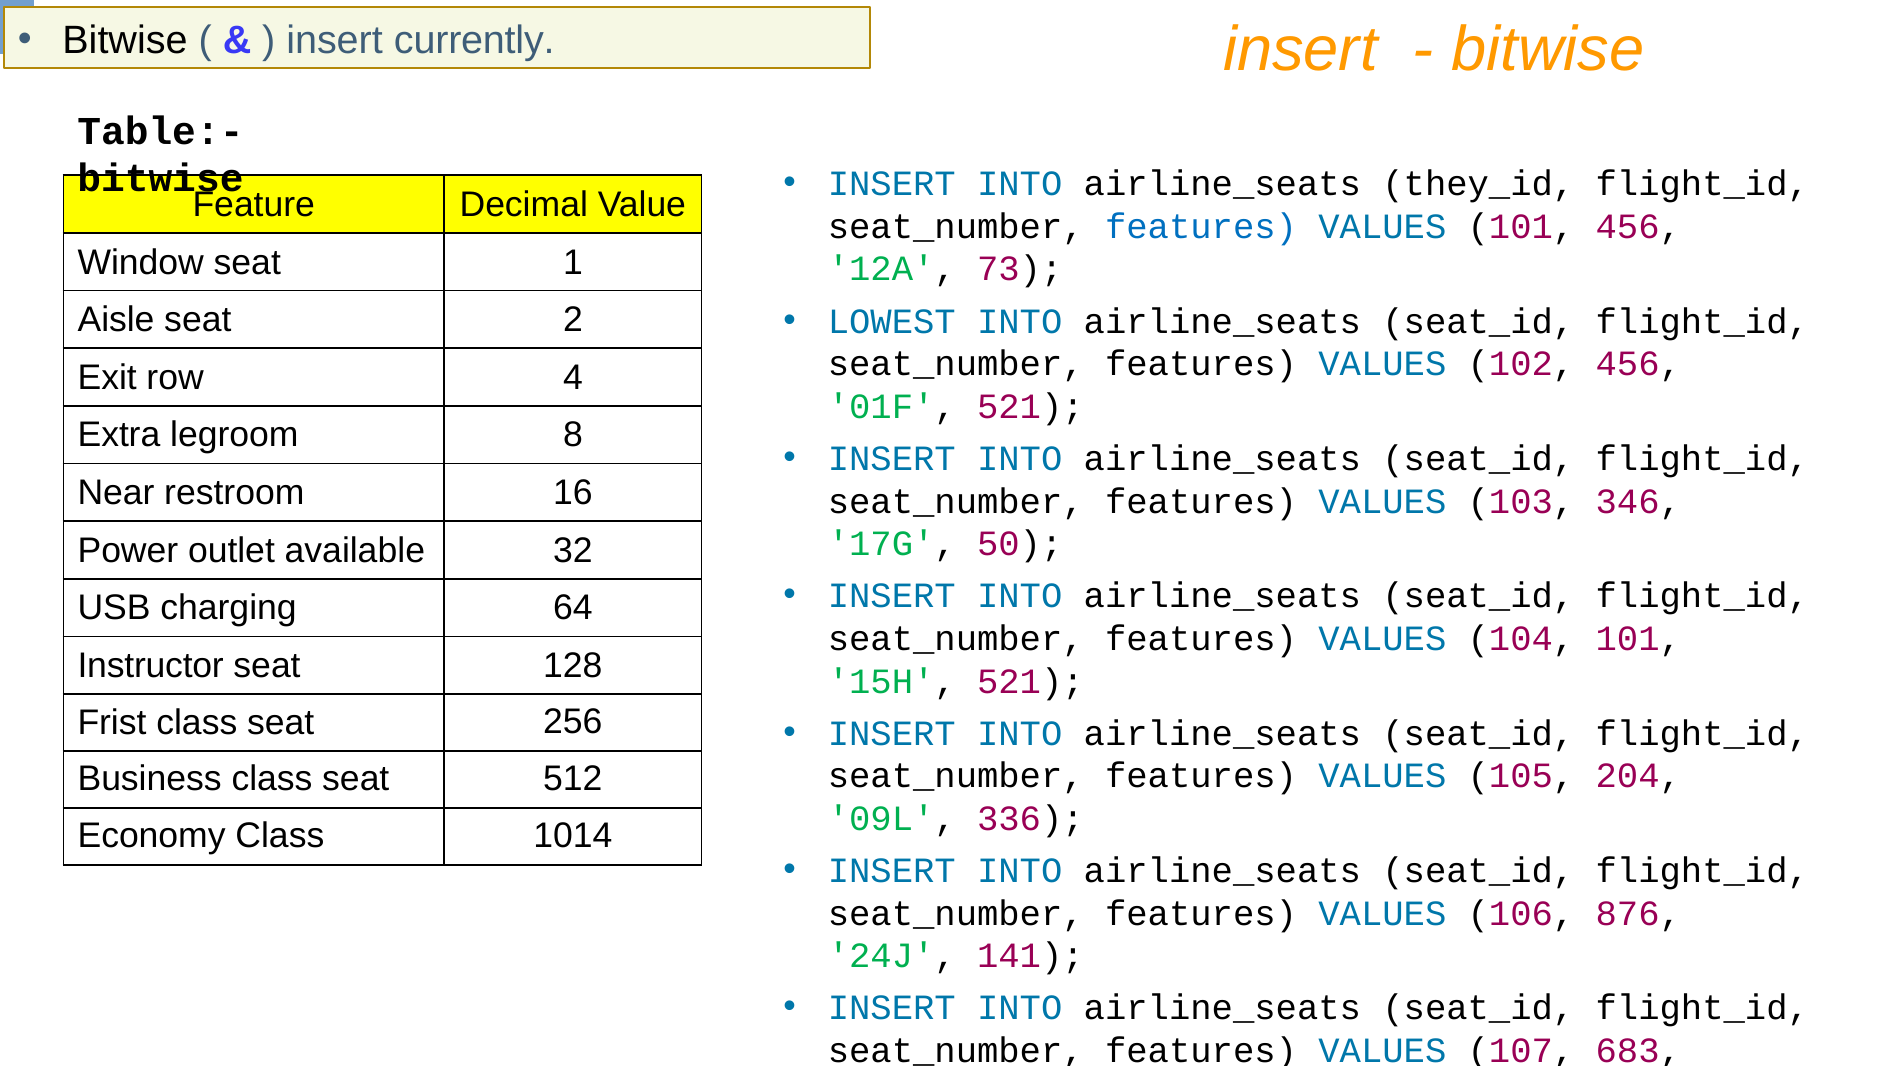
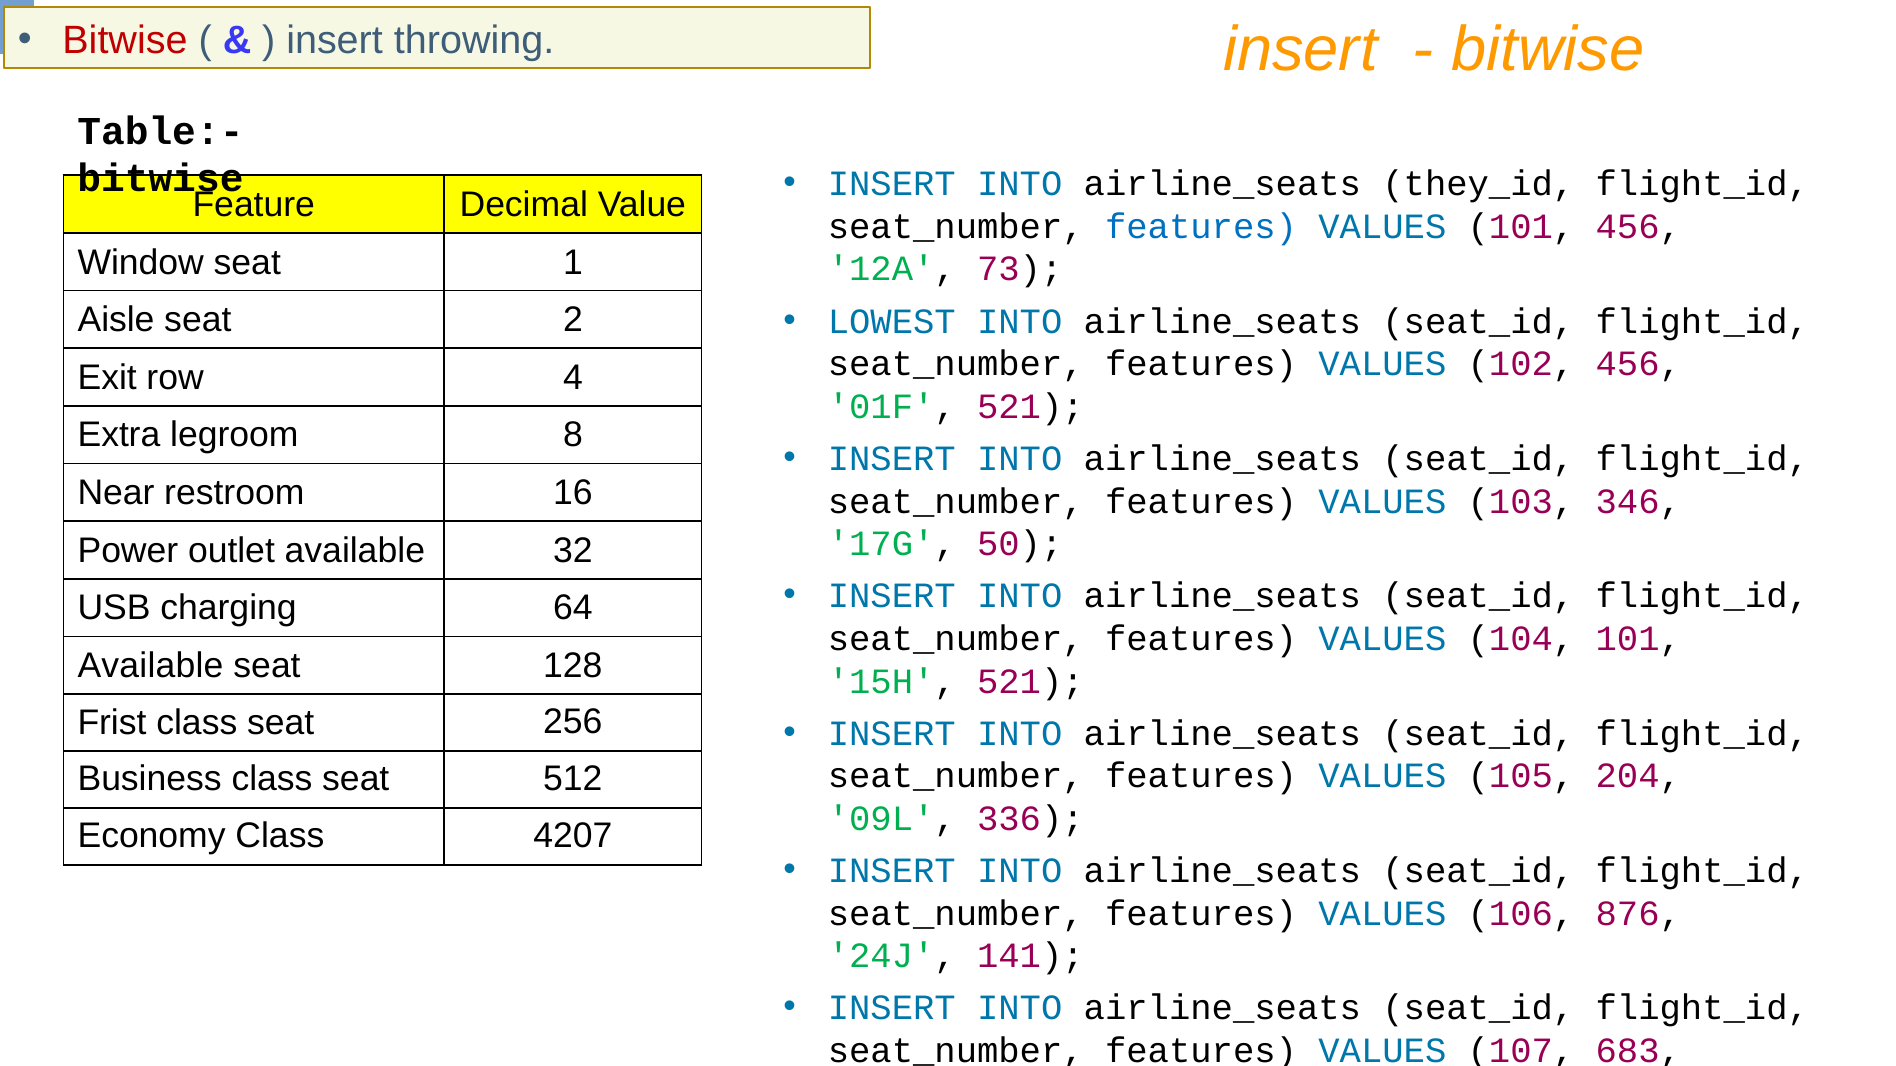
Bitwise at (125, 40) colour: black -> red
currently: currently -> throwing
Instructor at (151, 666): Instructor -> Available
1014: 1014 -> 4207
